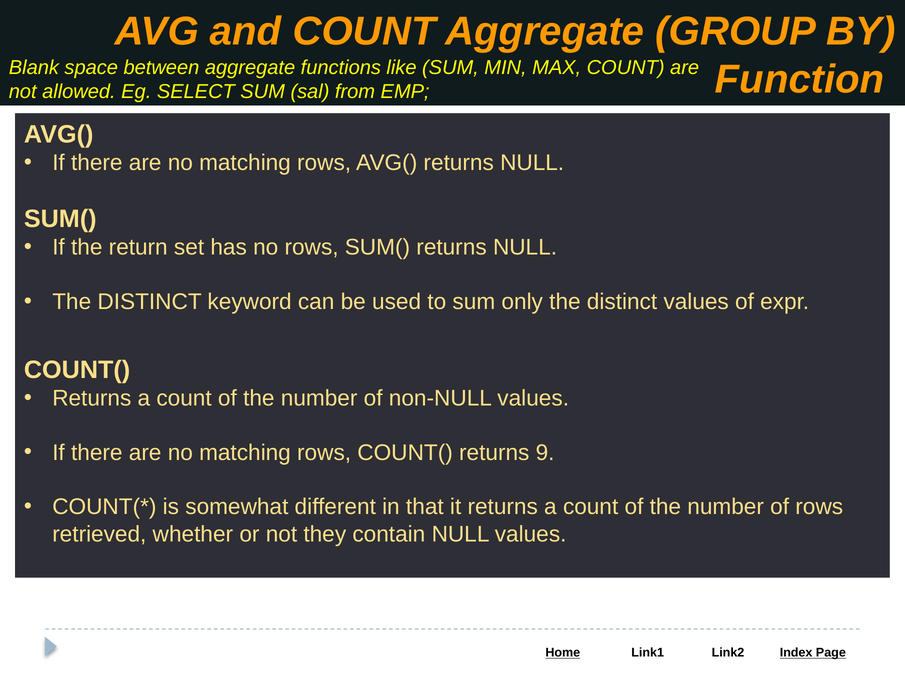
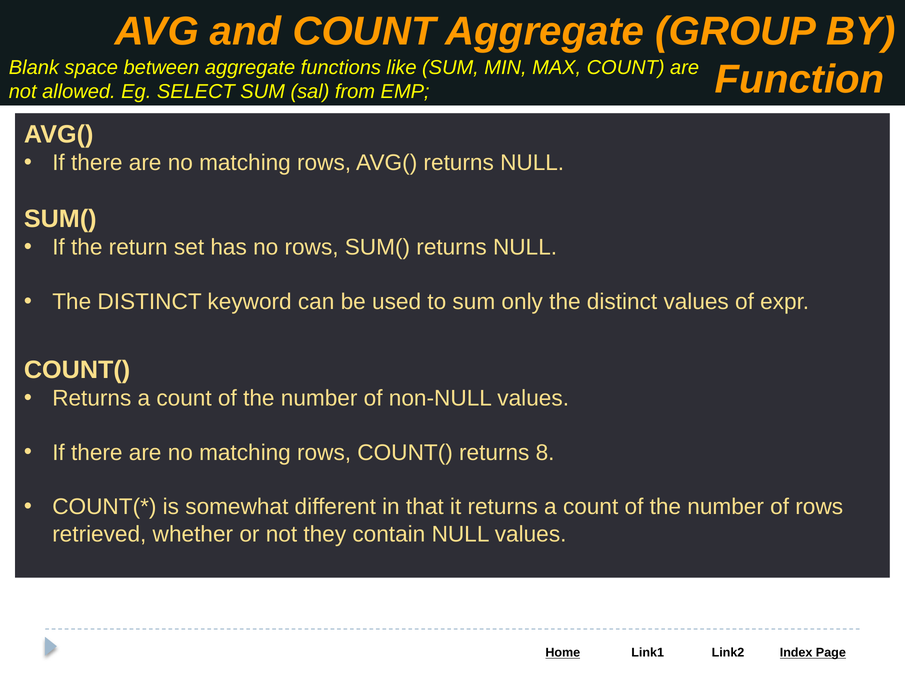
9: 9 -> 8
